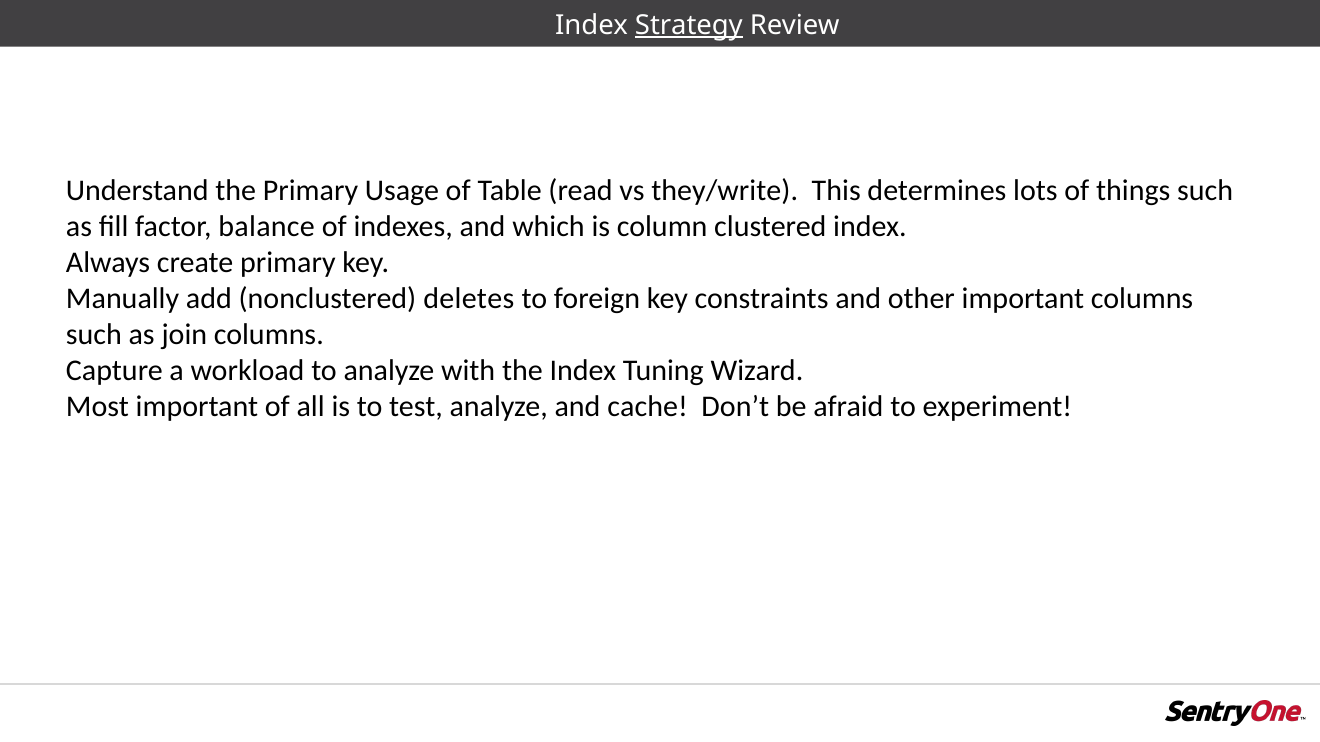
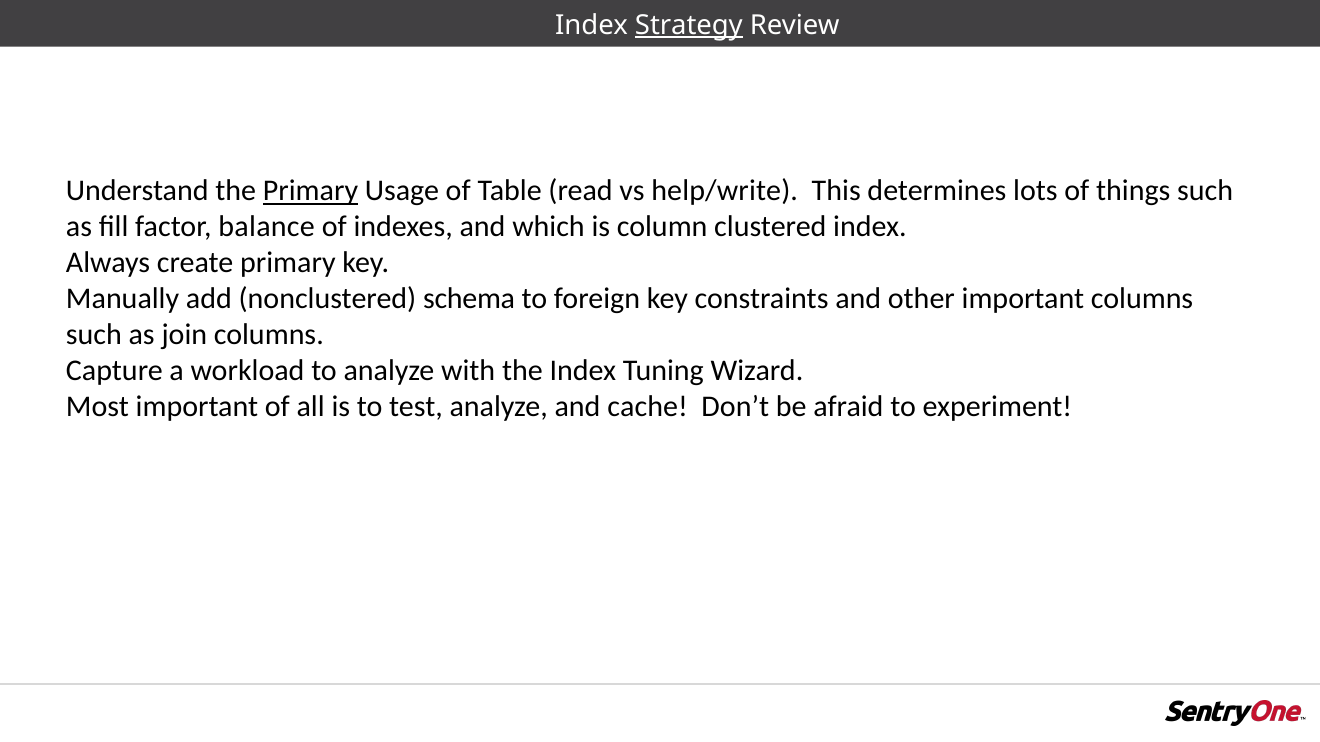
Primary at (311, 191) underline: none -> present
they/write: they/write -> help/write
deletes: deletes -> schema
